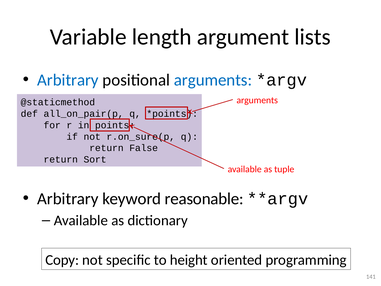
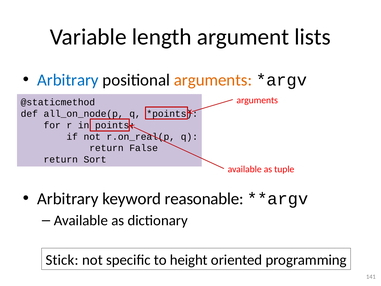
arguments at (213, 80) colour: blue -> orange
all_on_pair(p: all_on_pair(p -> all_on_node(p
r.on_sure(p: r.on_sure(p -> r.on_real(p
Copy: Copy -> Stick
